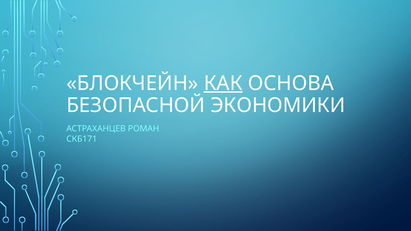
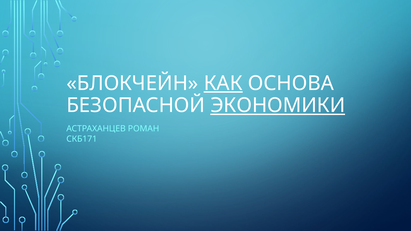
ЭКОНОМИКИ underline: none -> present
